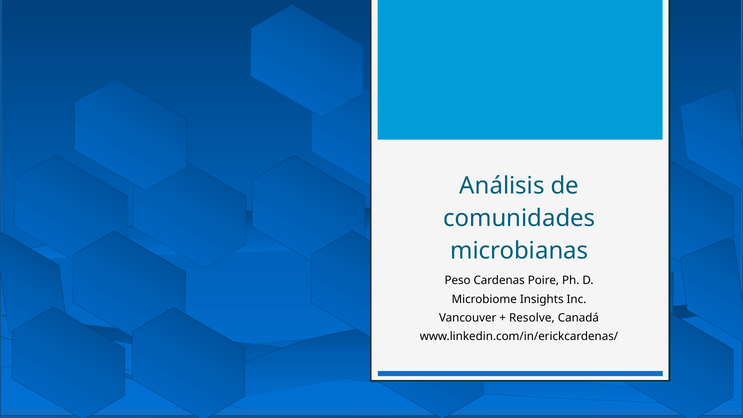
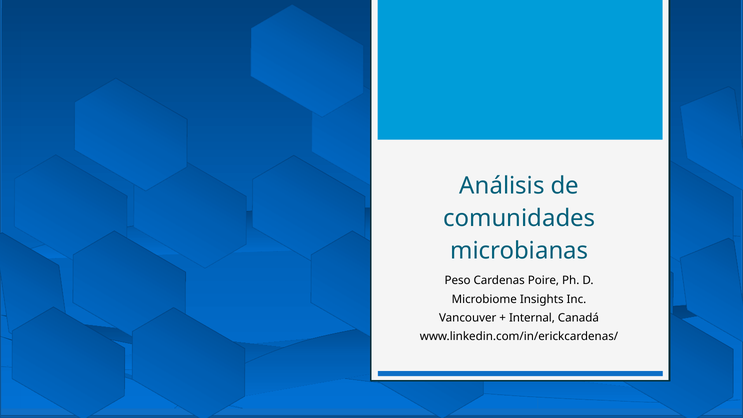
Resolve: Resolve -> Internal
